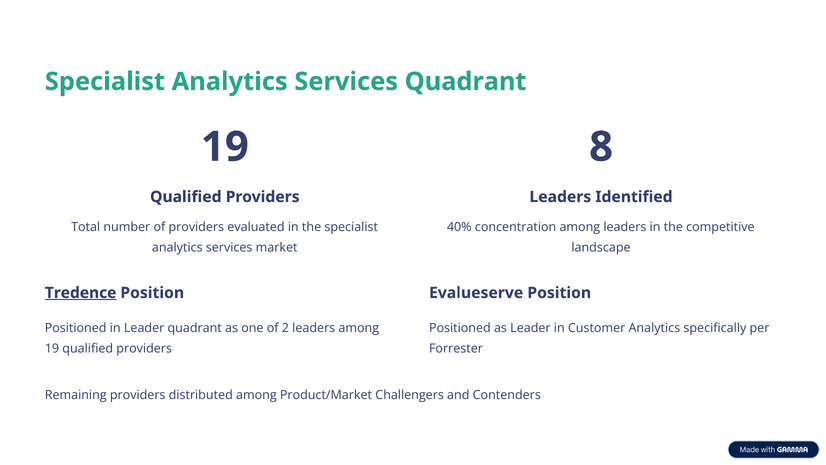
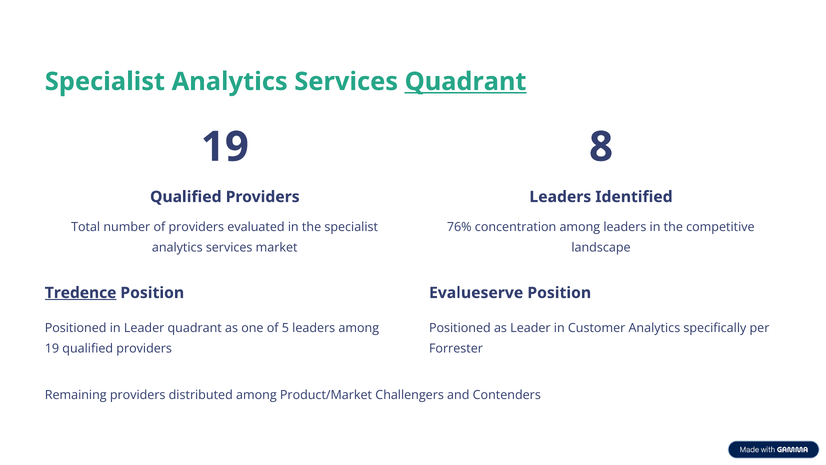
Quadrant at (466, 82) underline: none -> present
40%: 40% -> 76%
2: 2 -> 5
